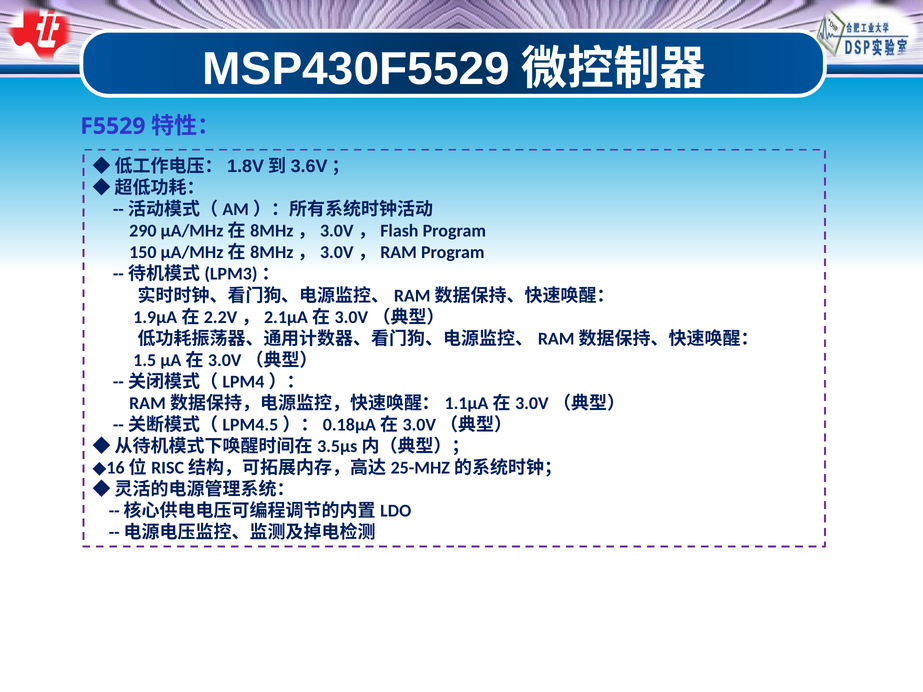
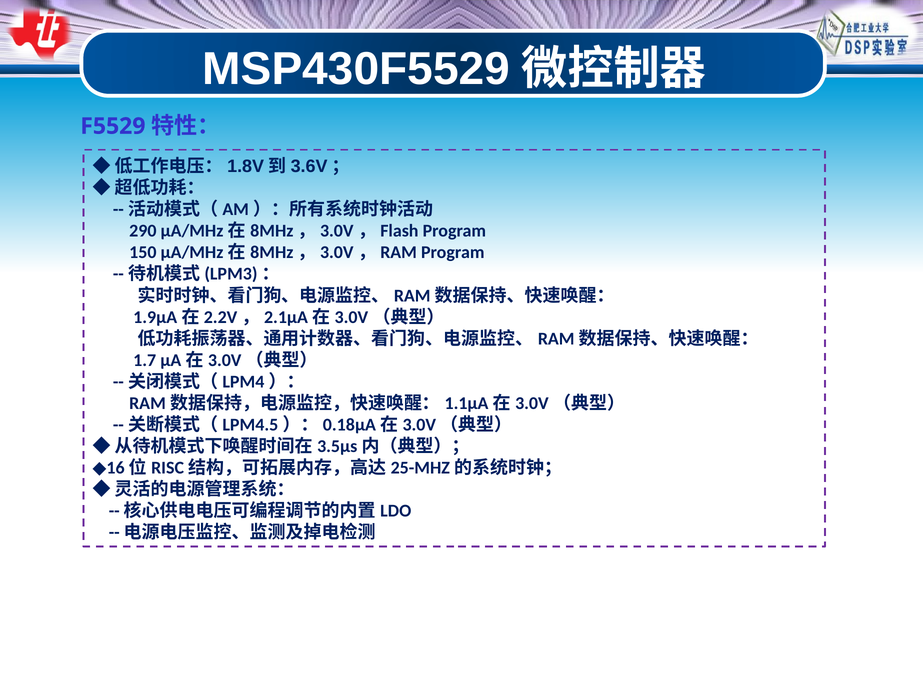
1.5: 1.5 -> 1.7
